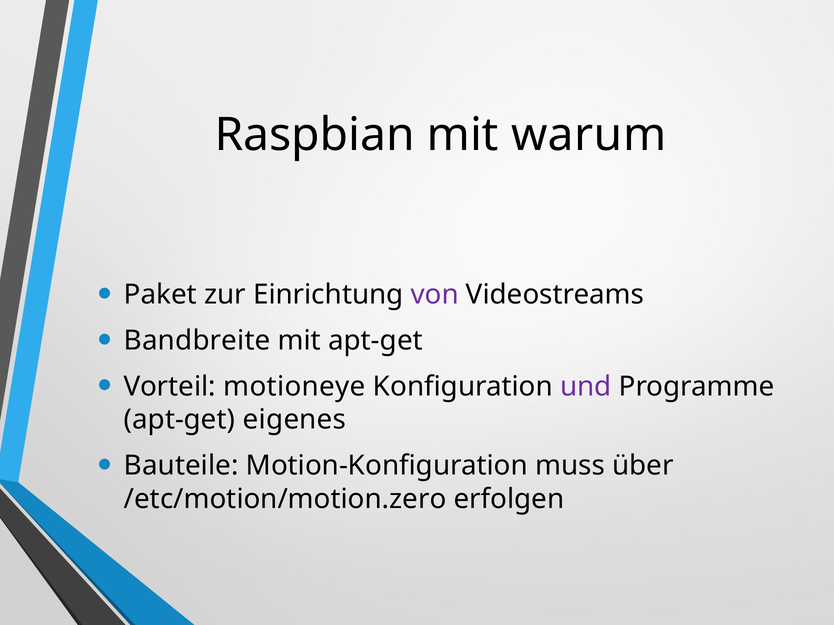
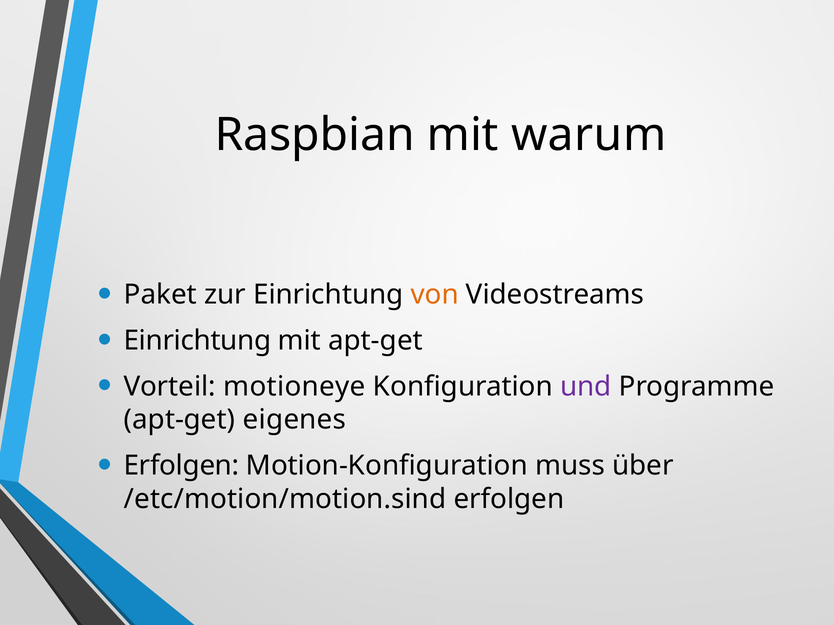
von colour: purple -> orange
Bandbreite at (197, 341): Bandbreite -> Einrichtung
Bauteile at (181, 466): Bauteile -> Erfolgen
/etc/motion/motion.zero: /etc/motion/motion.zero -> /etc/motion/motion.sind
